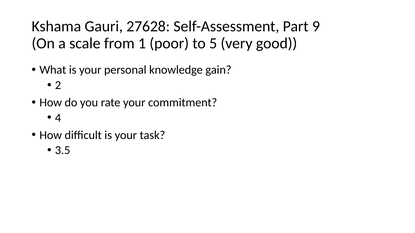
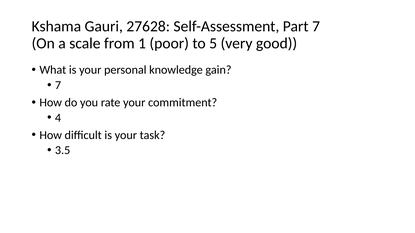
Part 9: 9 -> 7
2 at (58, 85): 2 -> 7
